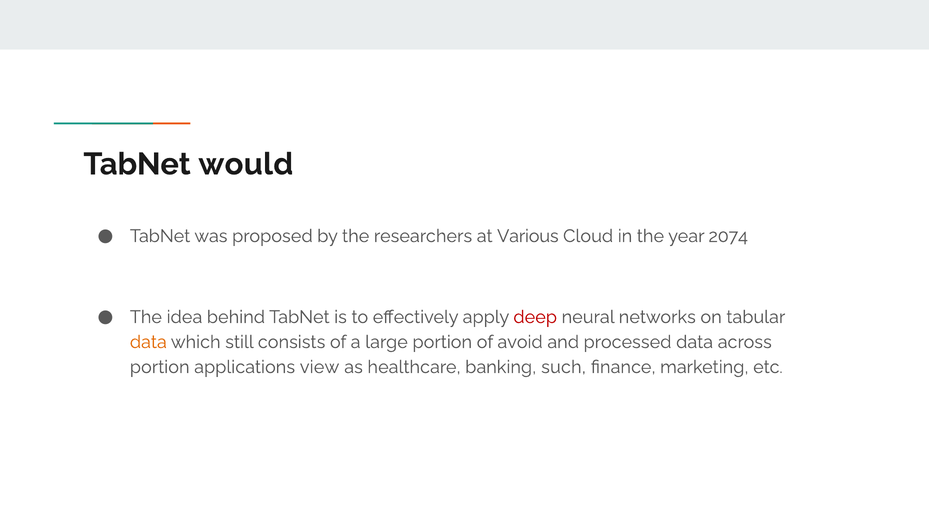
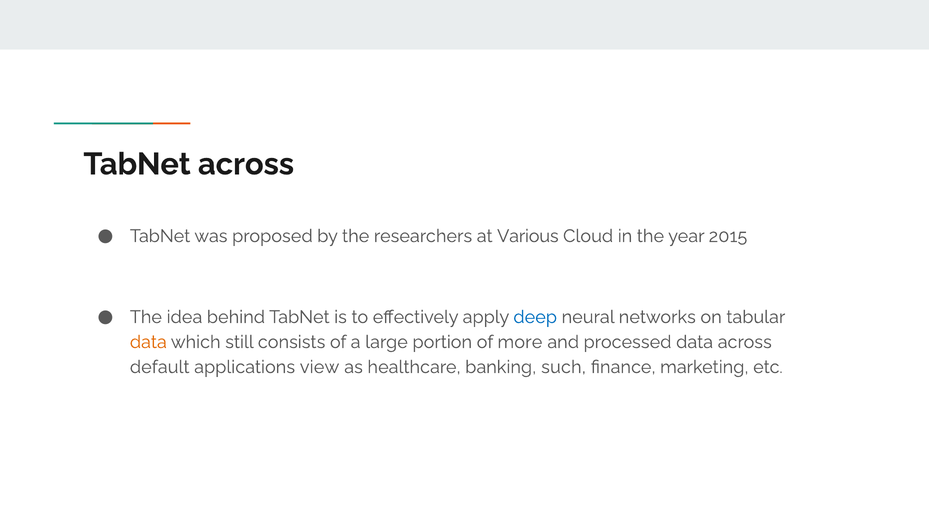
TabNet would: would -> across
2074: 2074 -> 2015
deep colour: red -> blue
avoid: avoid -> more
portion at (160, 367): portion -> default
